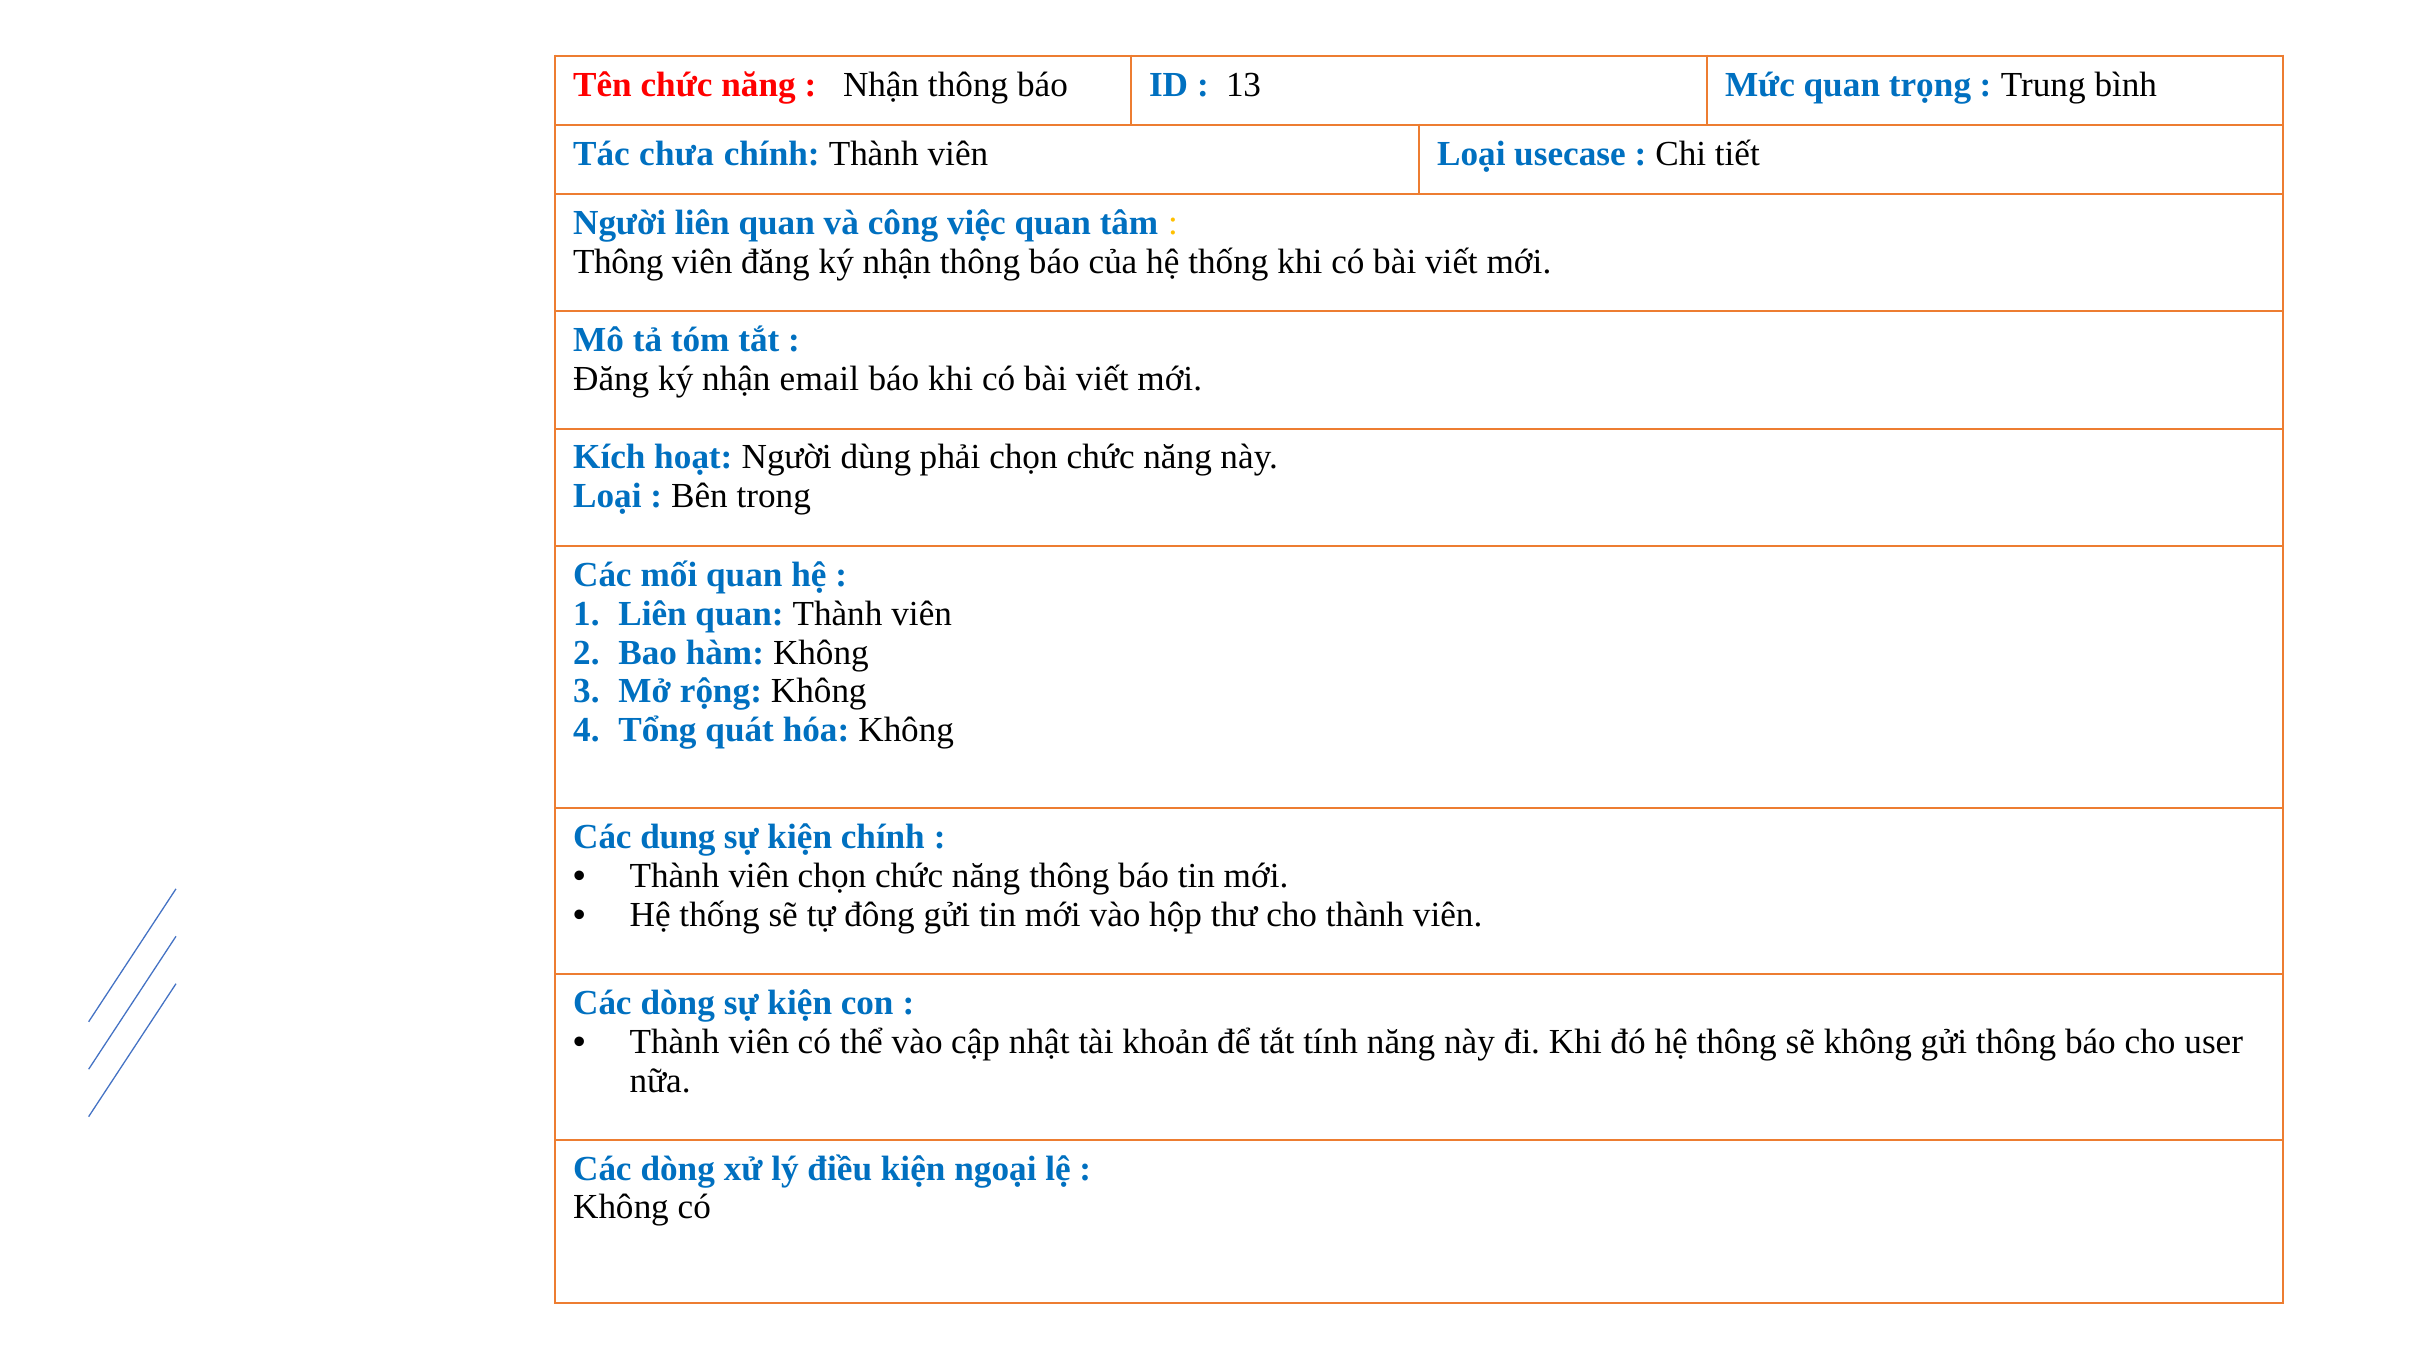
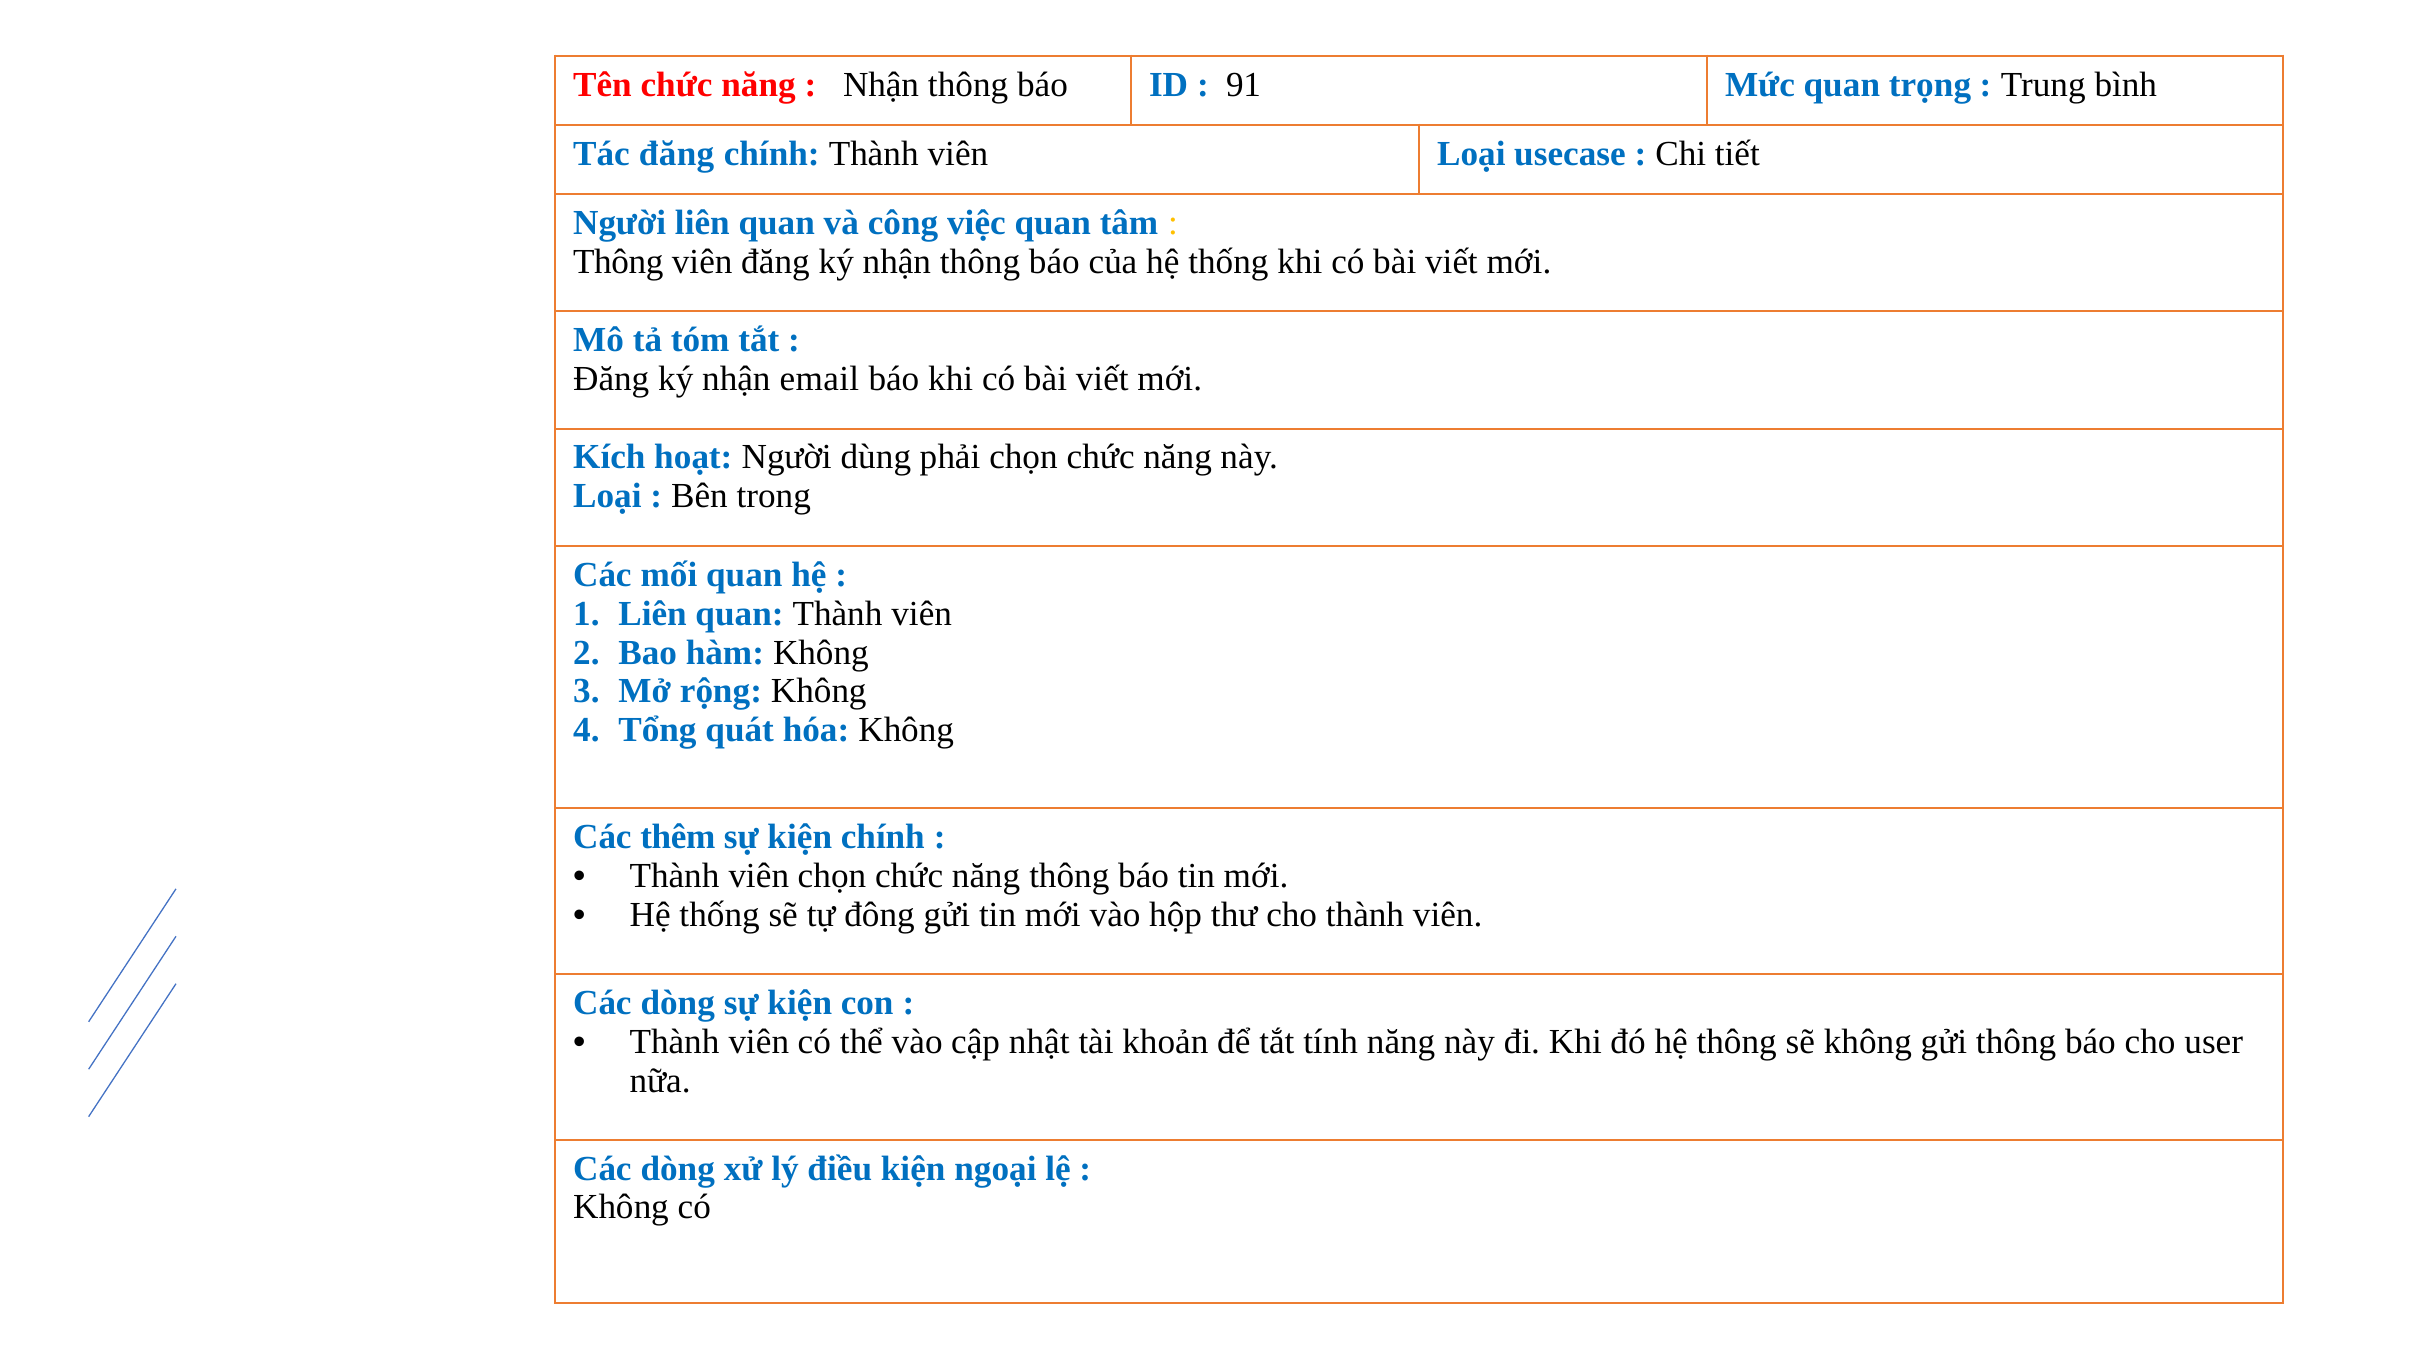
13: 13 -> 91
Tác chưa: chưa -> đăng
dung: dung -> thêm
